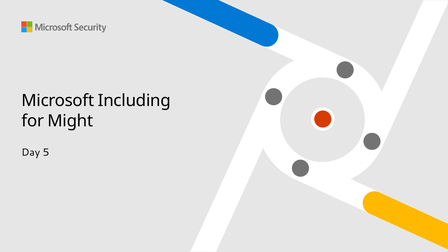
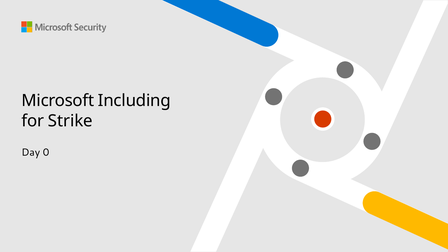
Might: Might -> Strike
5: 5 -> 0
